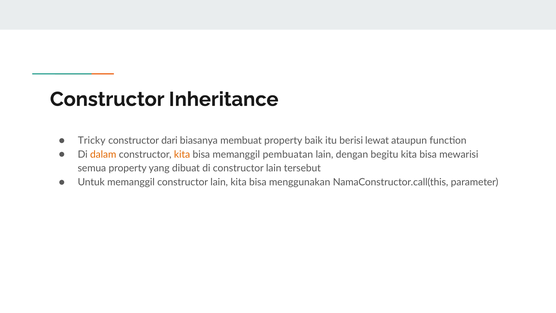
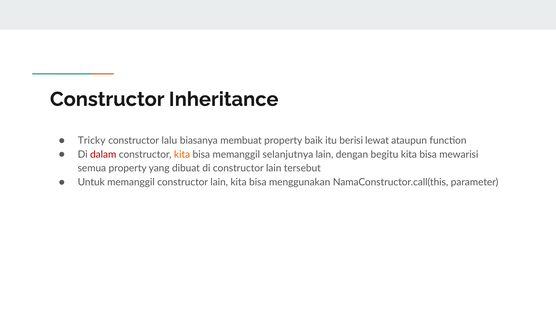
dari: dari -> lalu
dalam colour: orange -> red
pembuatan: pembuatan -> selanjutnya
